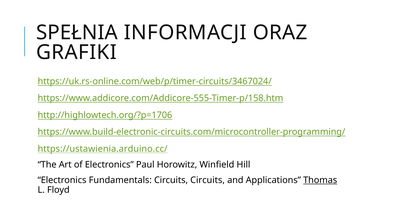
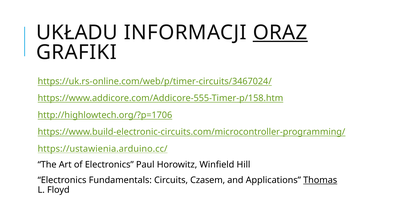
SPEŁNIA: SPEŁNIA -> UKŁADU
ORAZ underline: none -> present
Circuits Circuits: Circuits -> Czasem
